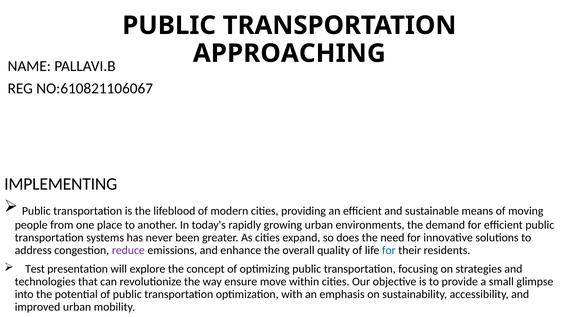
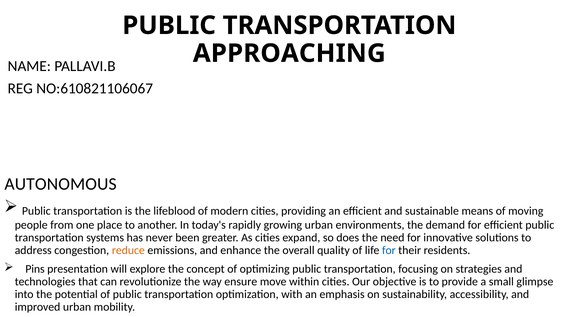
IMPLEMENTING: IMPLEMENTING -> AUTONOMOUS
reduce colour: purple -> orange
Test: Test -> Pins
